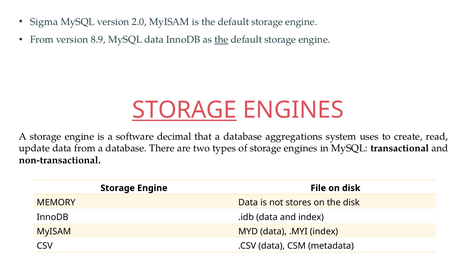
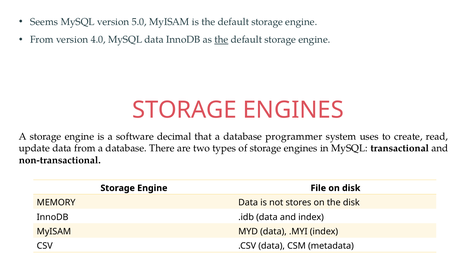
Sigma: Sigma -> Seems
2.0: 2.0 -> 5.0
8.9: 8.9 -> 4.0
STORAGE at (184, 110) underline: present -> none
aggregations: aggregations -> programmer
